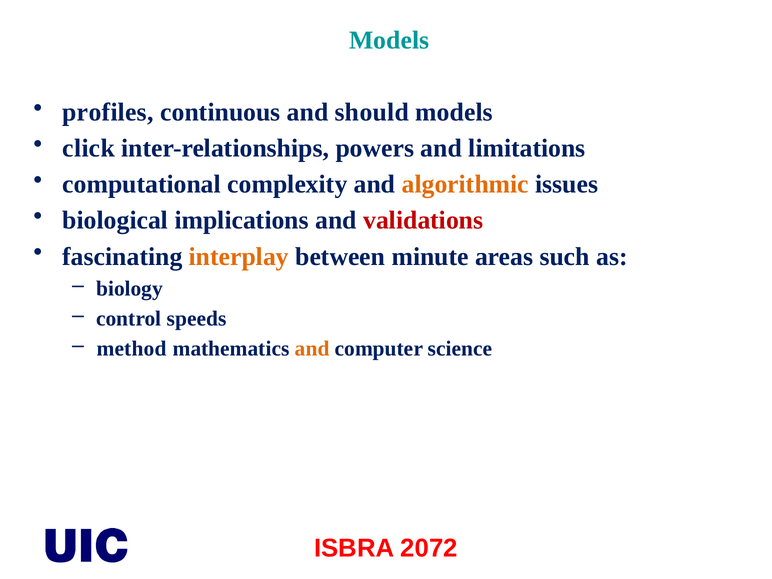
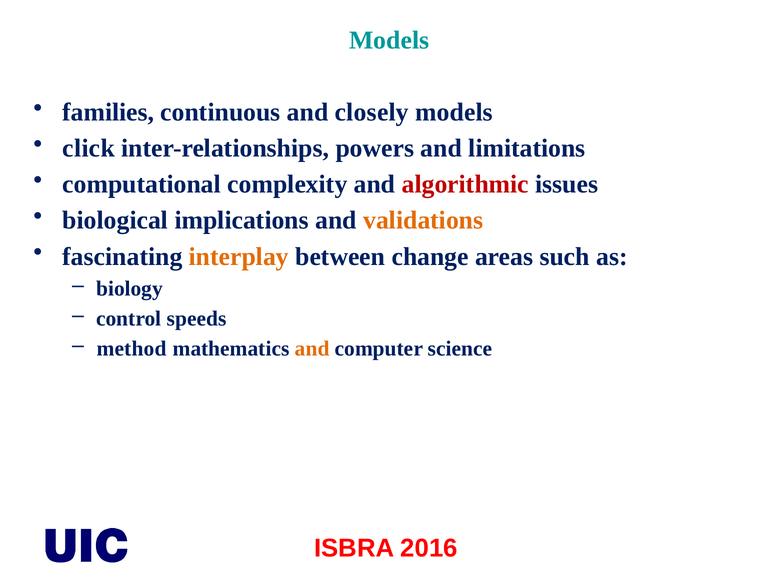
profiles: profiles -> families
should: should -> closely
algorithmic colour: orange -> red
validations colour: red -> orange
minute: minute -> change
2072: 2072 -> 2016
